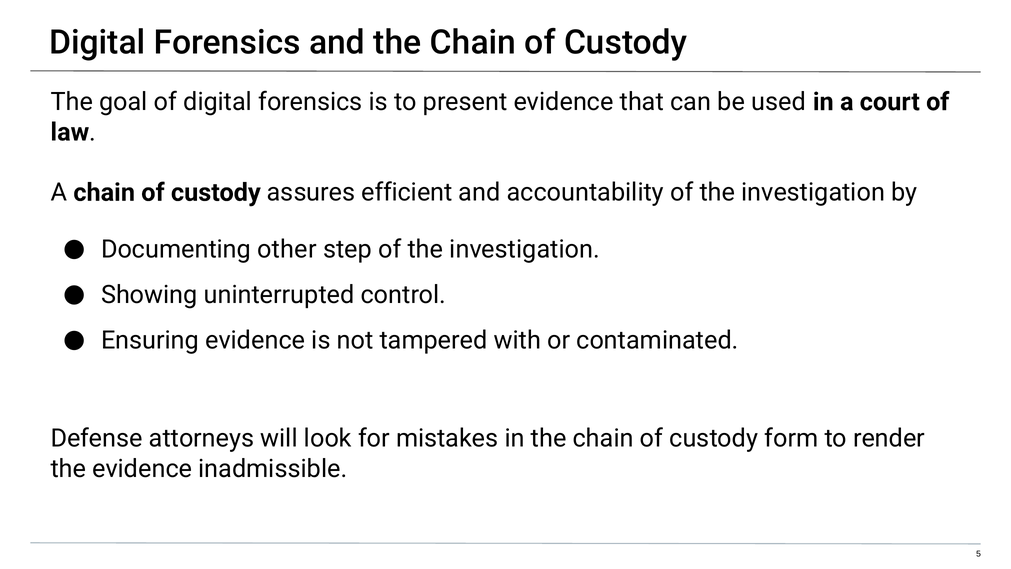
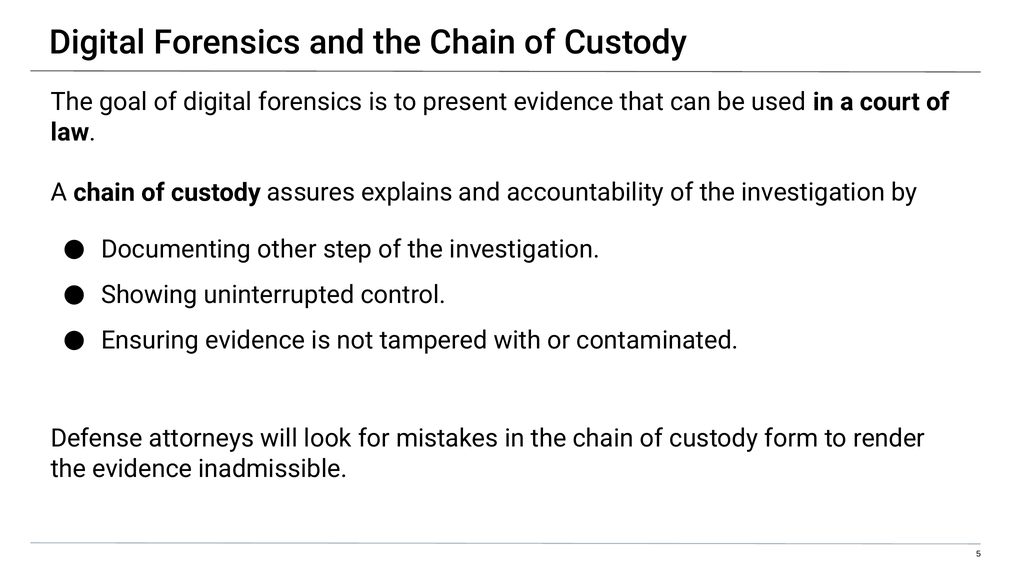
efficient: efficient -> explains
